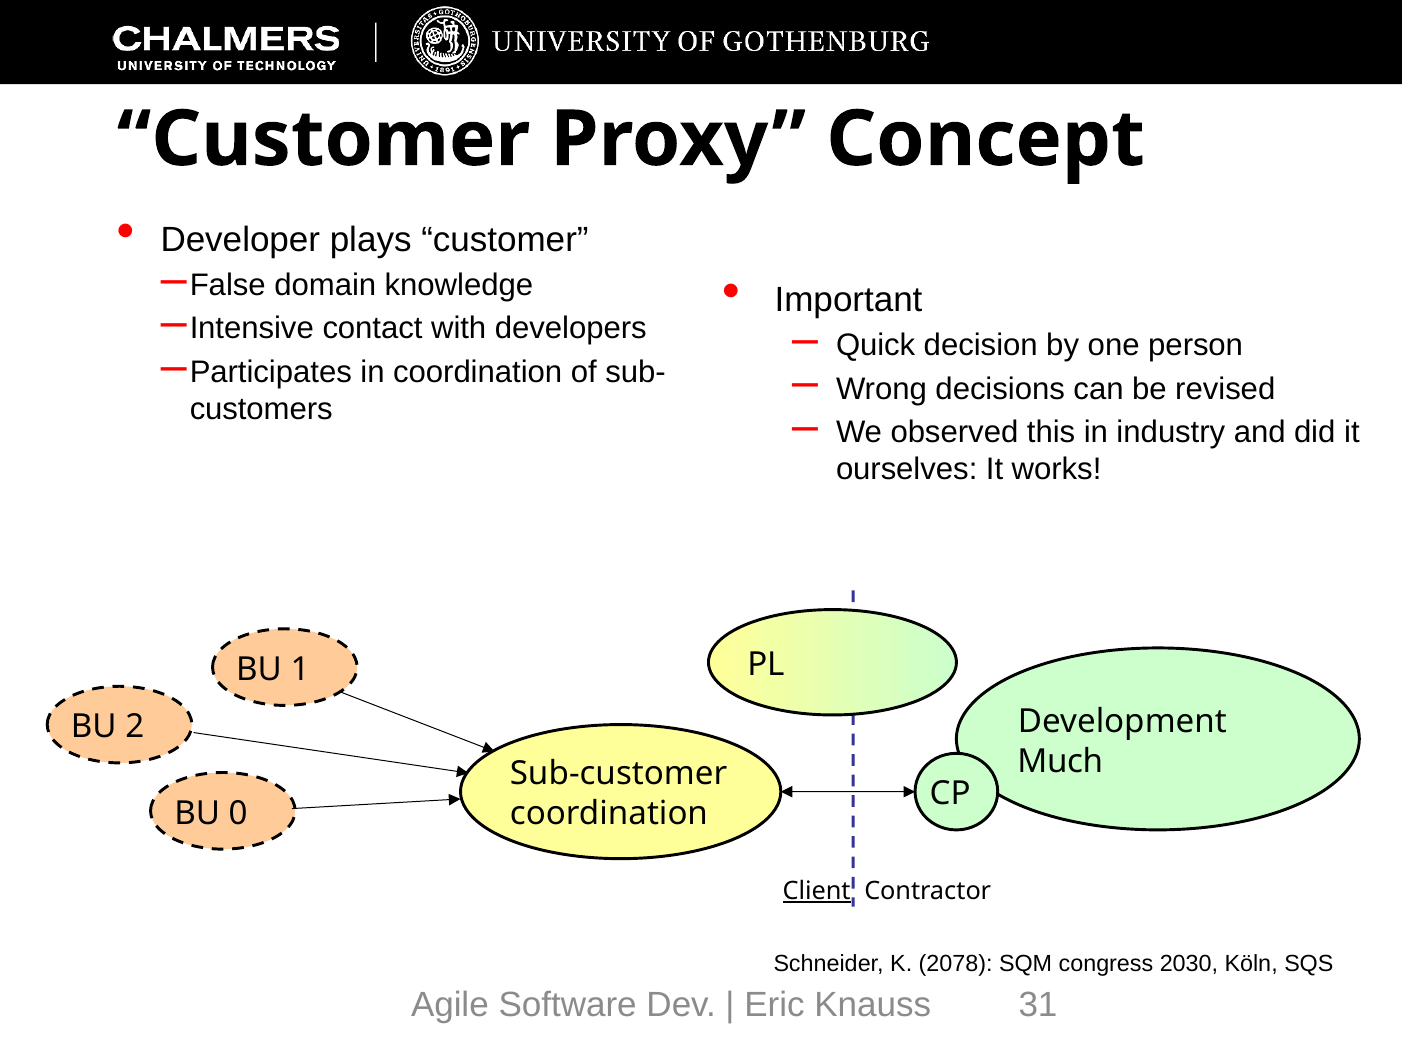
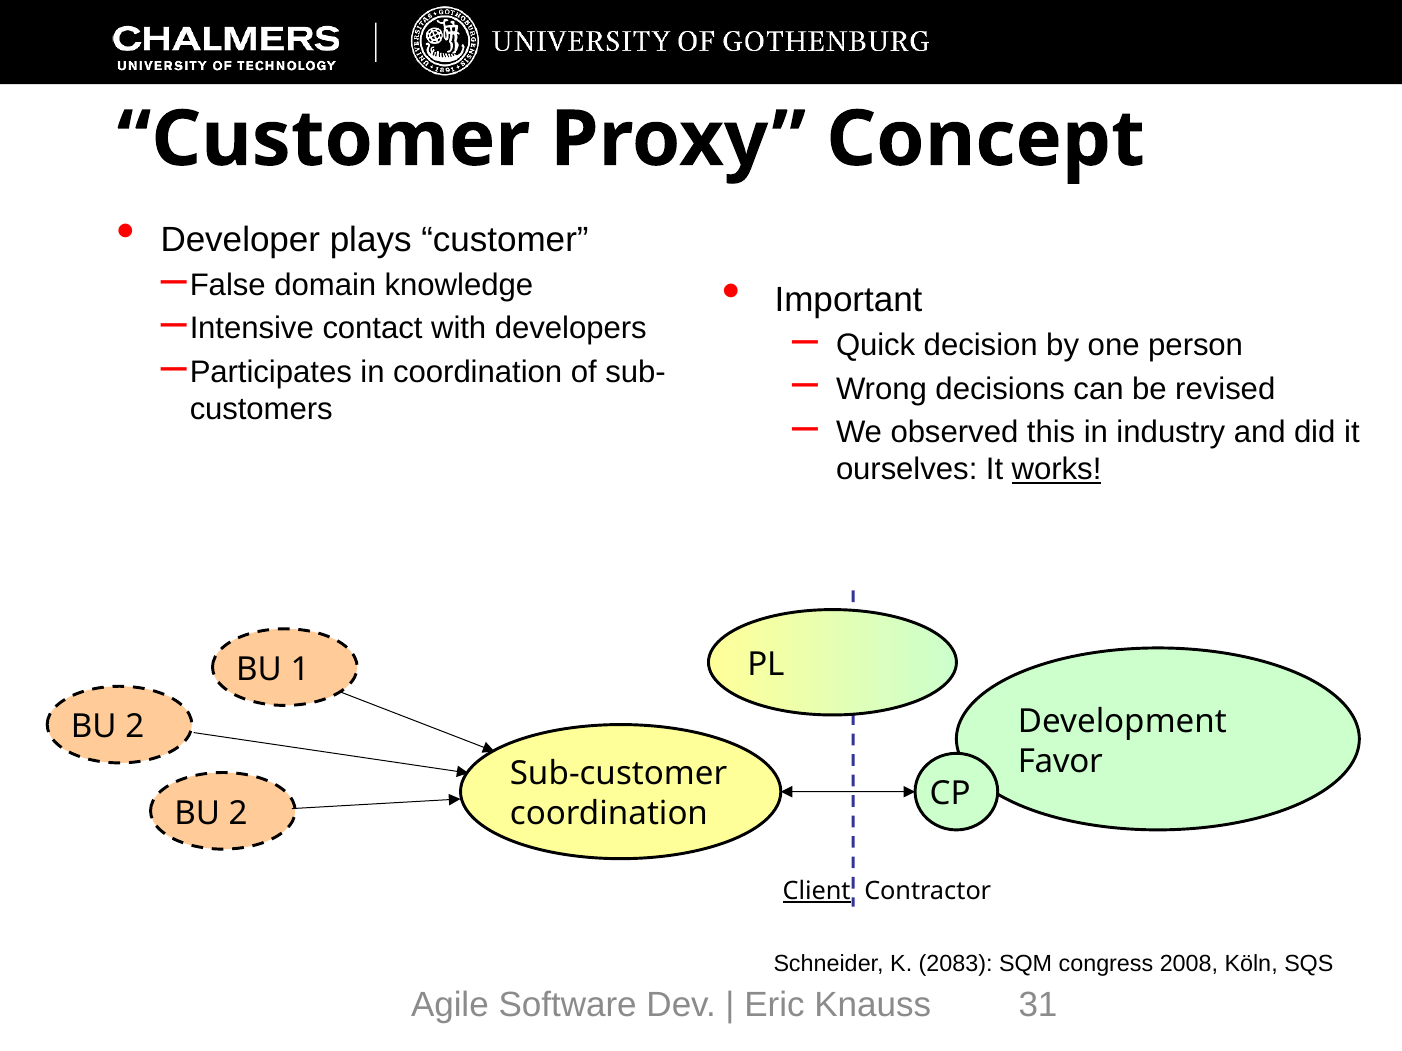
works underline: none -> present
Much: Much -> Favor
0 at (238, 813): 0 -> 2
2078: 2078 -> 2083
2030: 2030 -> 2008
